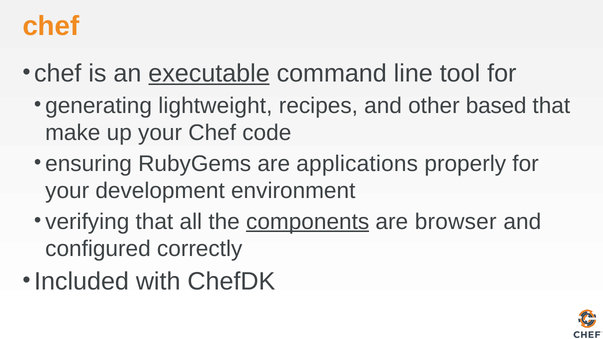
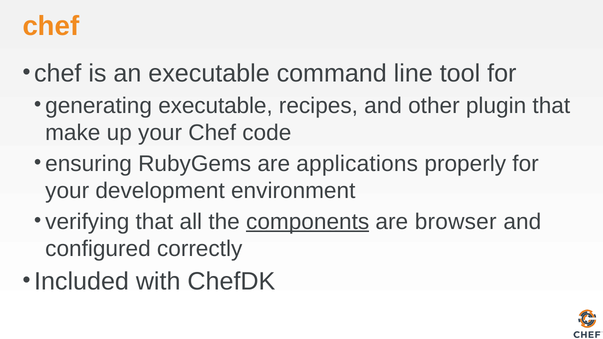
executable at (209, 73) underline: present -> none
generating lightweight: lightweight -> executable
based: based -> plugin
